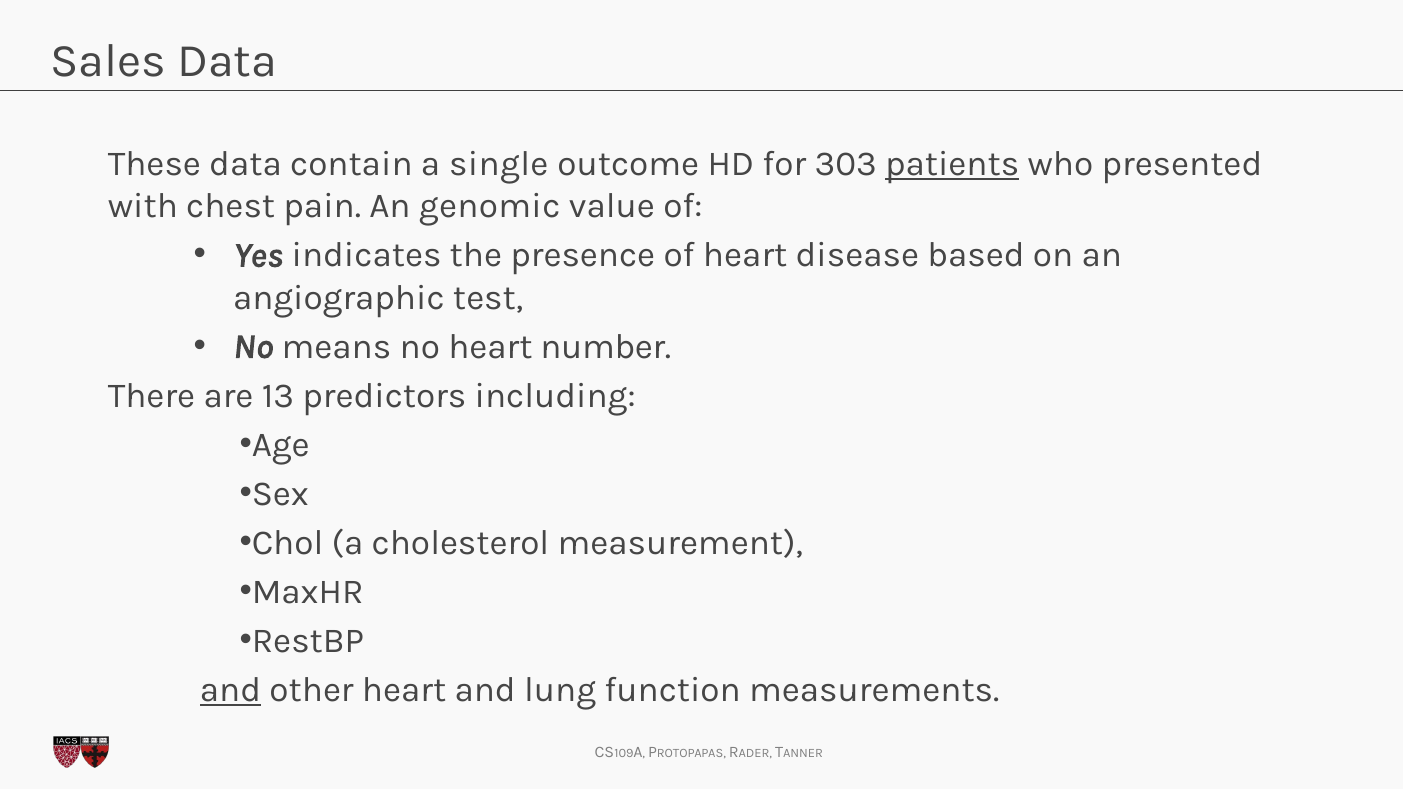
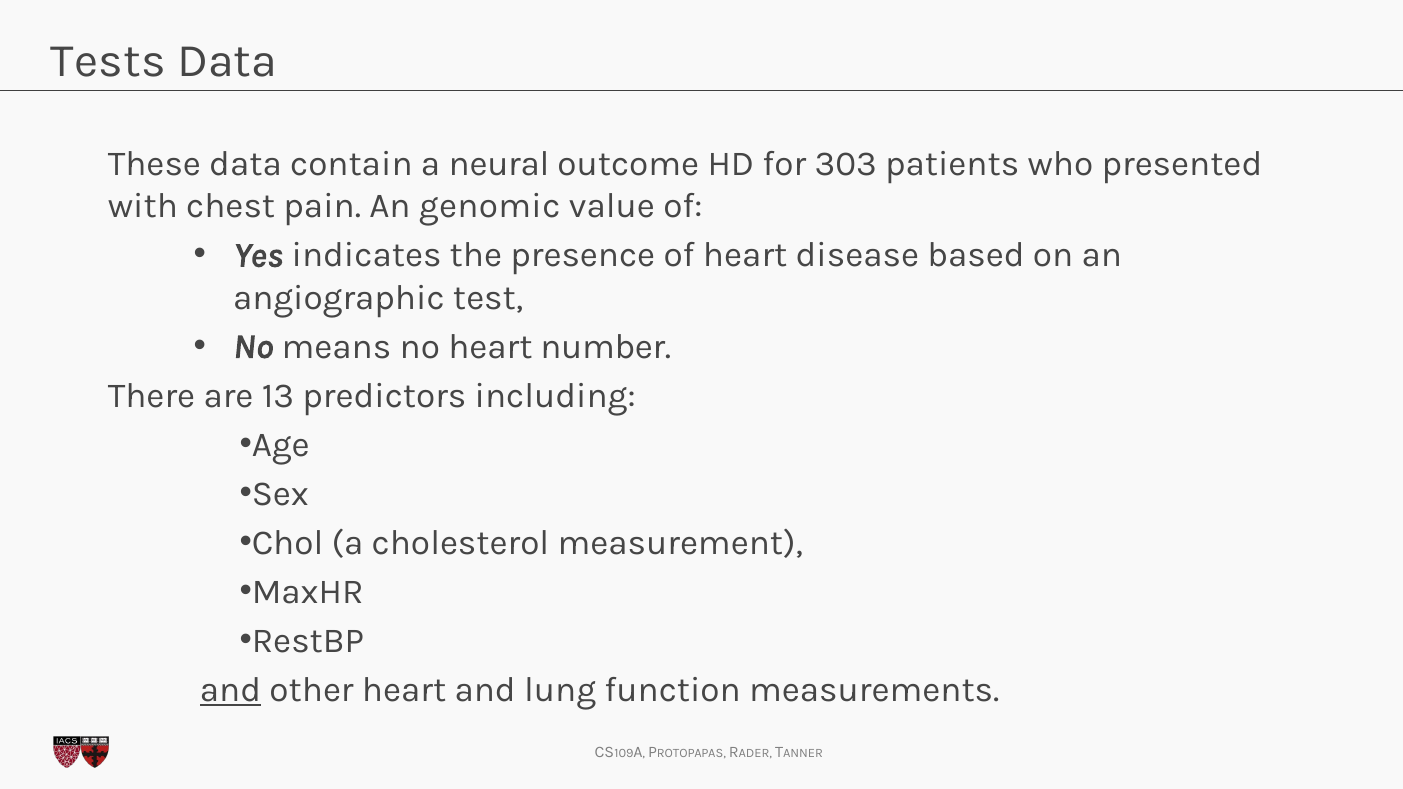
Sales: Sales -> Tests
single: single -> neural
patients underline: present -> none
